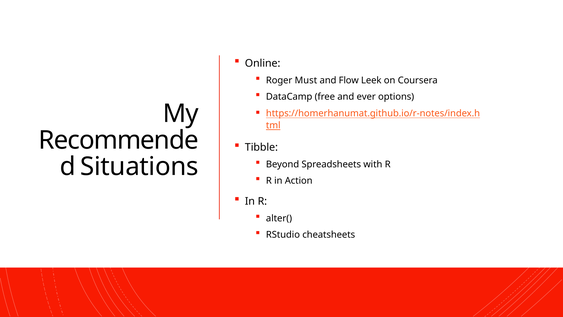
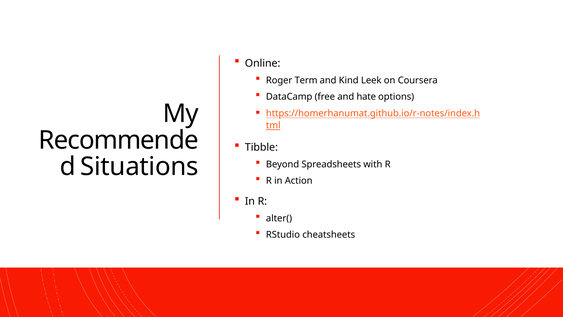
Must: Must -> Term
Flow: Flow -> Kind
ever: ever -> hate
